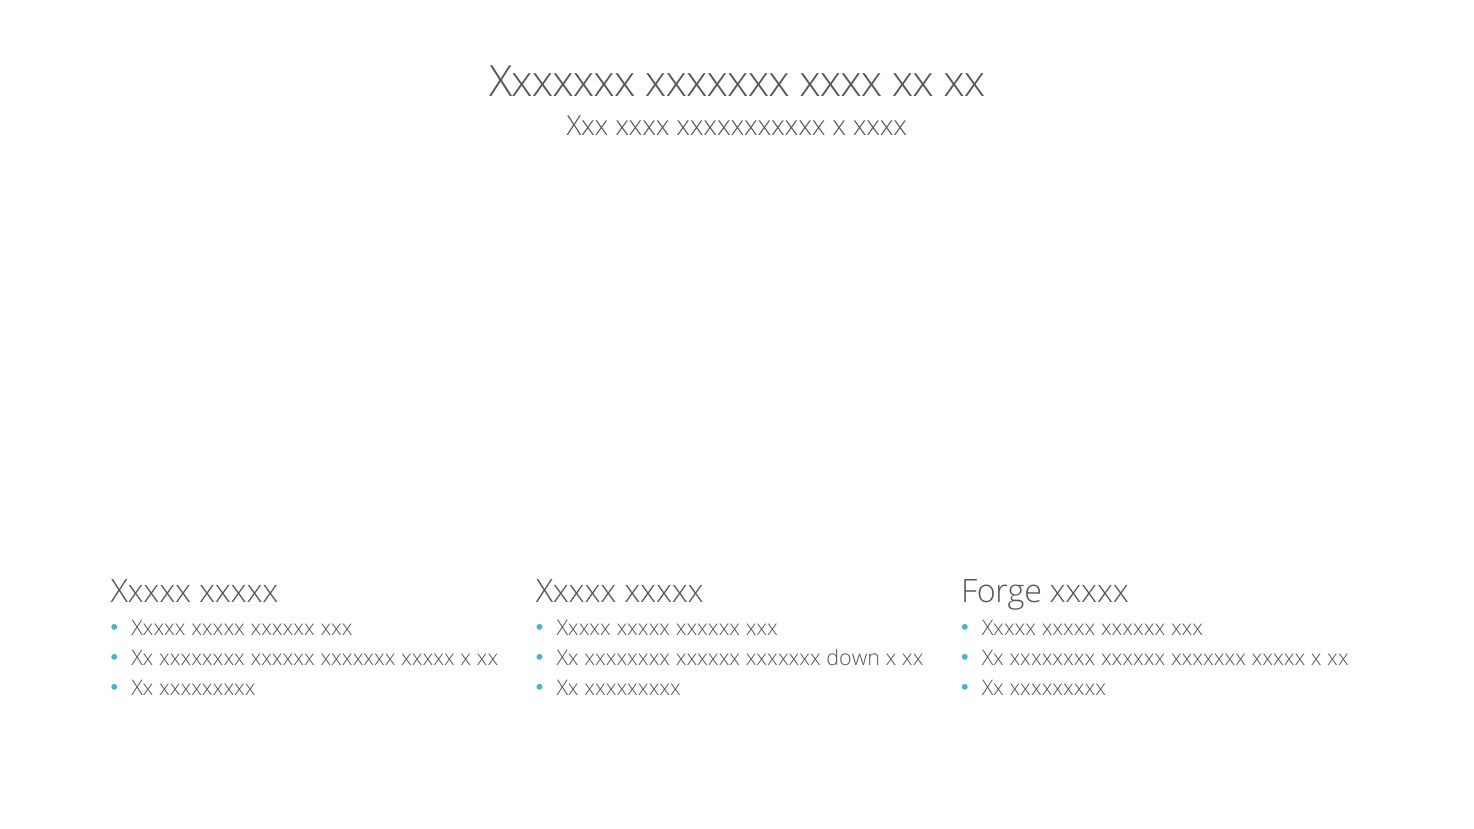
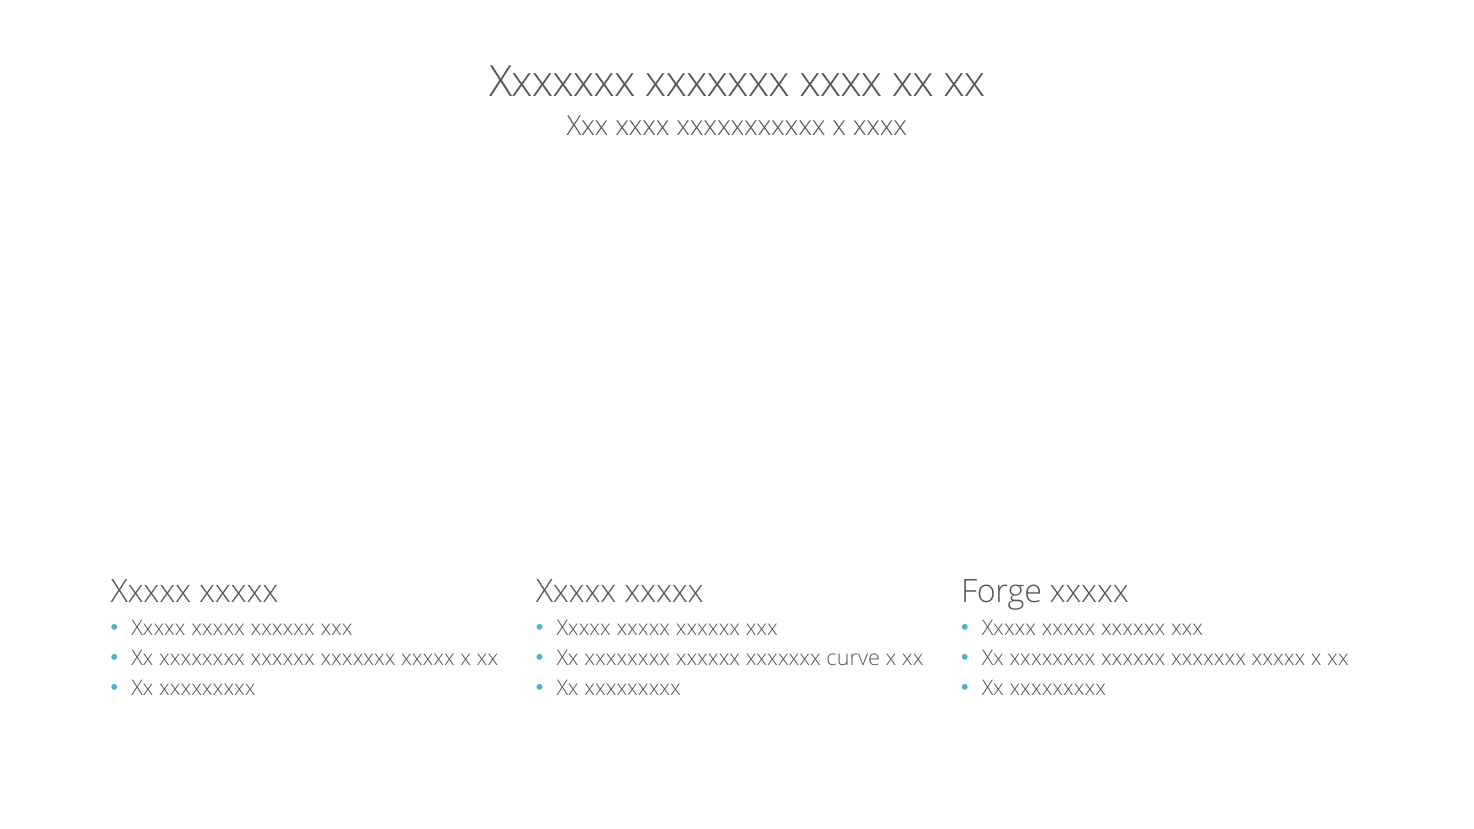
down: down -> curve
